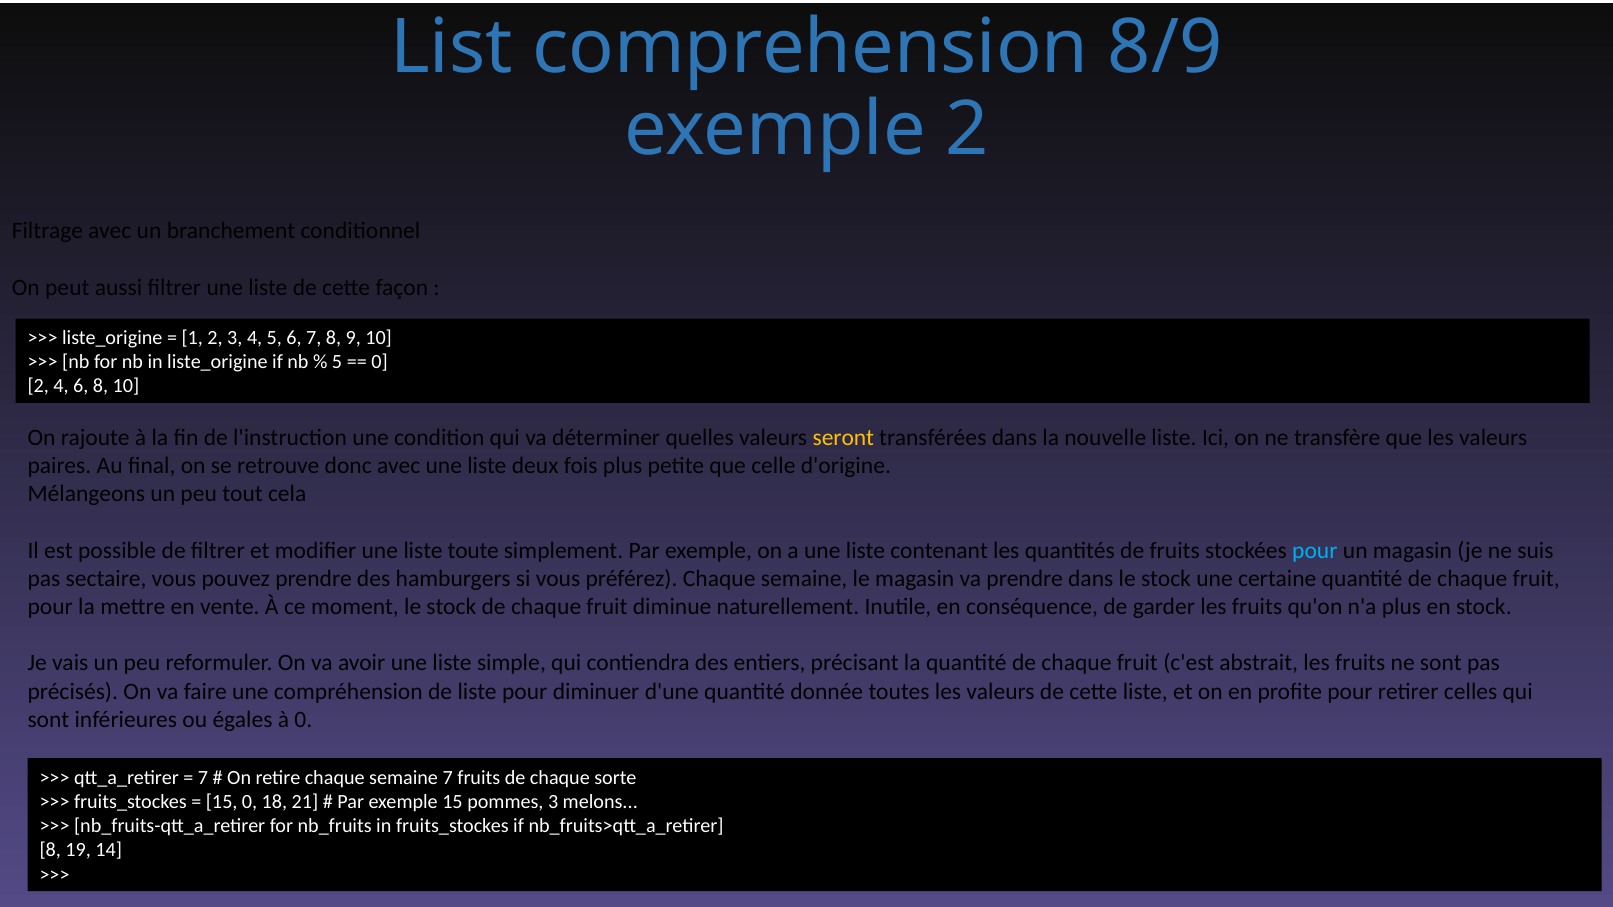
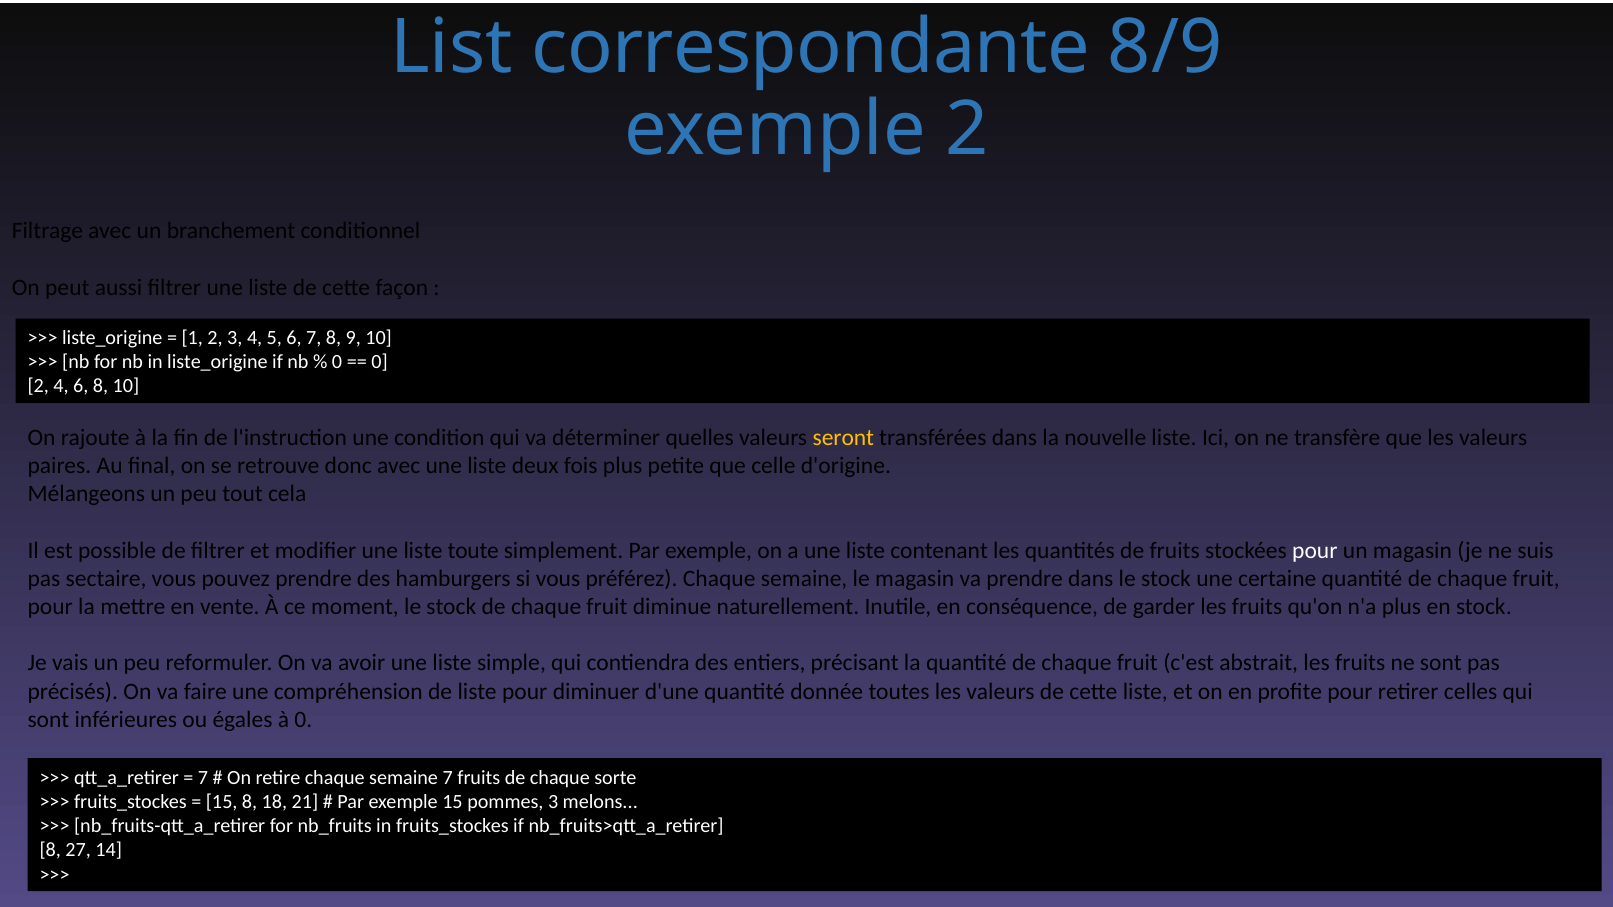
comprehension: comprehension -> correspondante
5 at (337, 362): 5 -> 0
pour at (1315, 550) colour: light blue -> white
15 0: 0 -> 8
19: 19 -> 27
